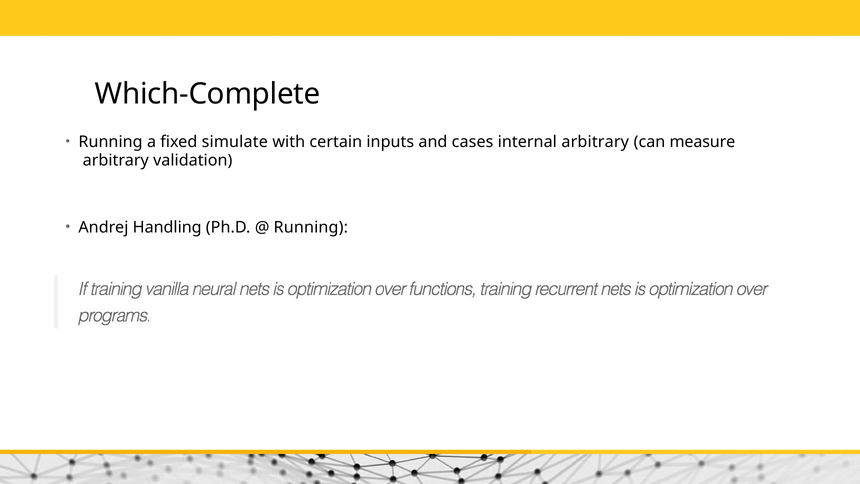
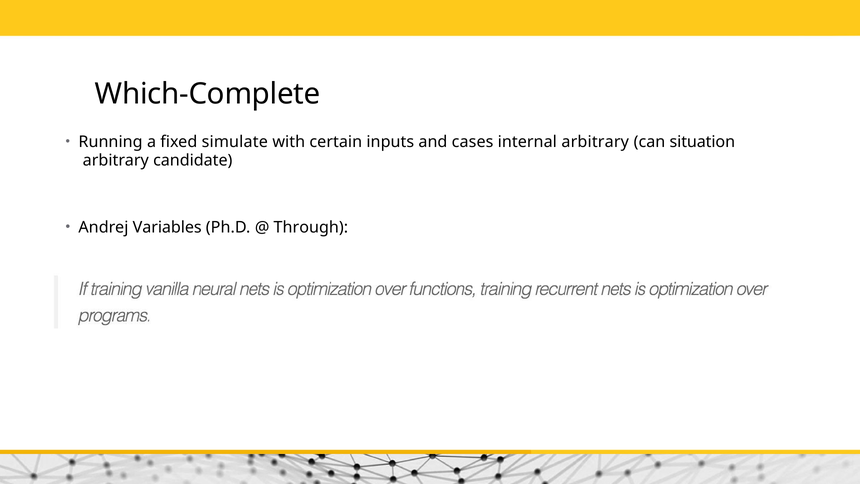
measure: measure -> situation
validation: validation -> candidate
Handling: Handling -> Variables
Running at (311, 227): Running -> Through
